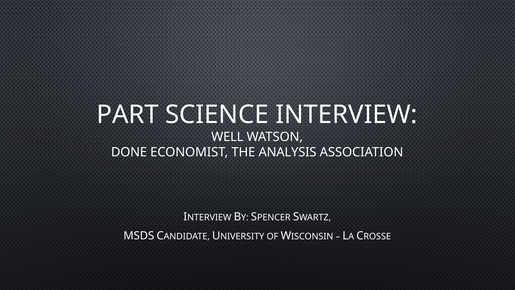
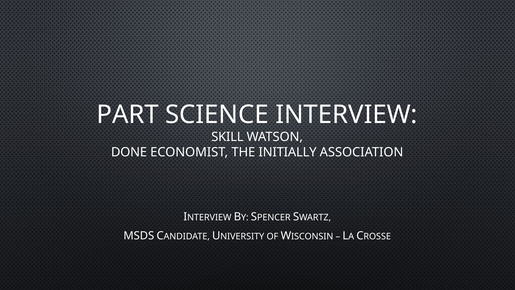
WELL: WELL -> SKILL
ANALYSIS: ANALYSIS -> INITIALLY
